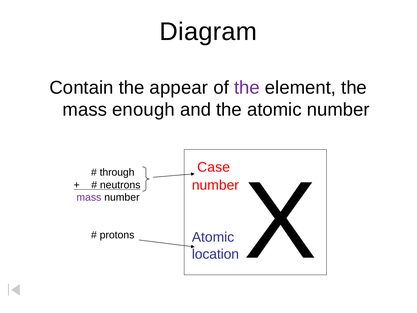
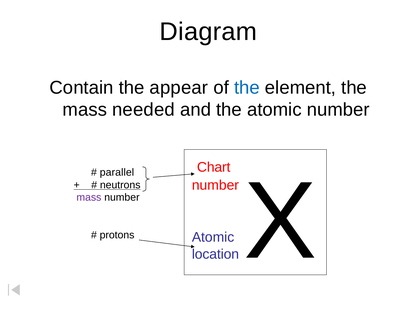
the at (247, 87) colour: purple -> blue
enough: enough -> needed
Case: Case -> Chart
through: through -> parallel
